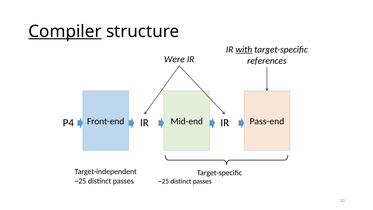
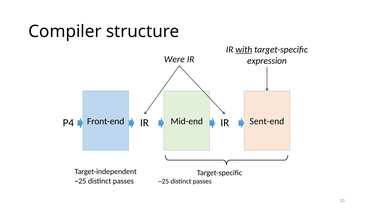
Compiler underline: present -> none
references: references -> expression
Pass-end: Pass-end -> Sent-end
